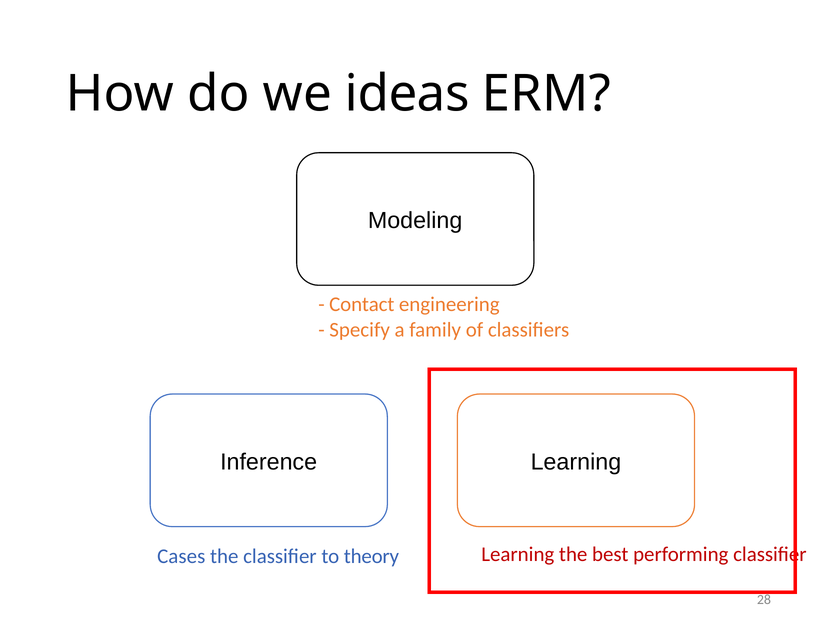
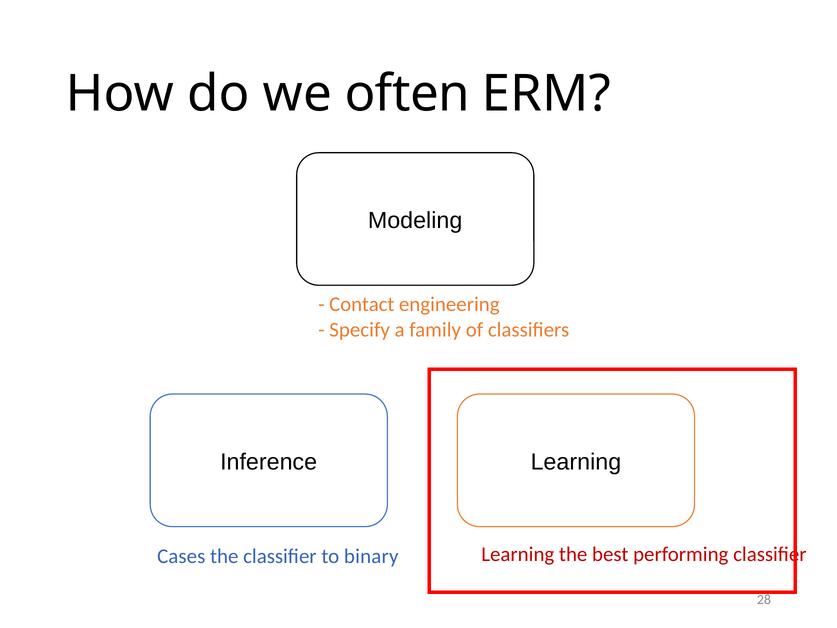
ideas: ideas -> often
theory: theory -> binary
